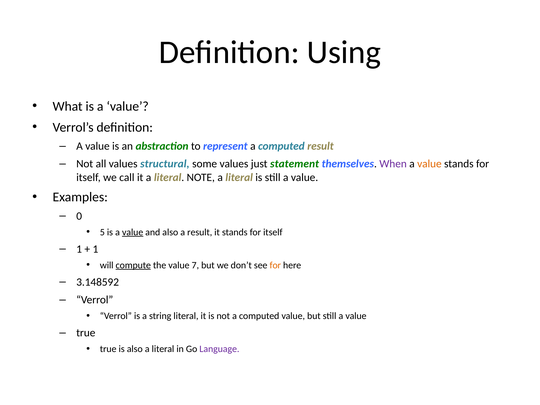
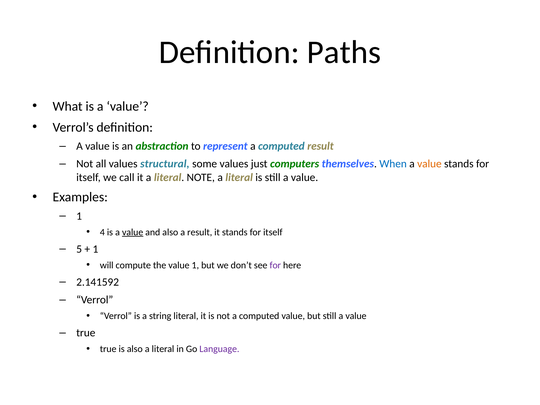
Using: Using -> Paths
statement: statement -> computers
When colour: purple -> blue
0 at (79, 216): 0 -> 1
5: 5 -> 4
1 at (79, 249): 1 -> 5
compute underline: present -> none
value 7: 7 -> 1
for at (275, 265) colour: orange -> purple
3.148592: 3.148592 -> 2.141592
